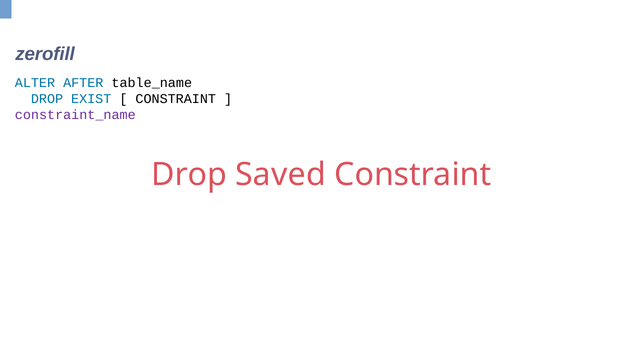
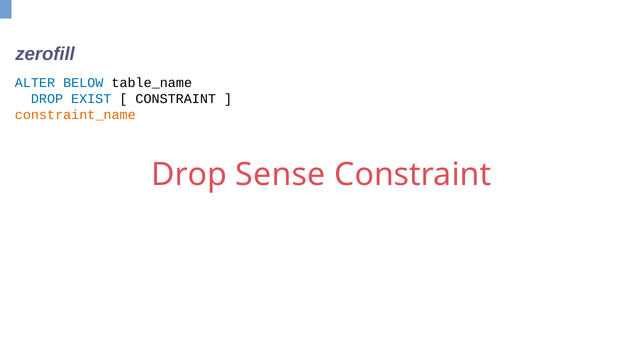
AFTER: AFTER -> BELOW
constraint_name colour: purple -> orange
Saved: Saved -> Sense
